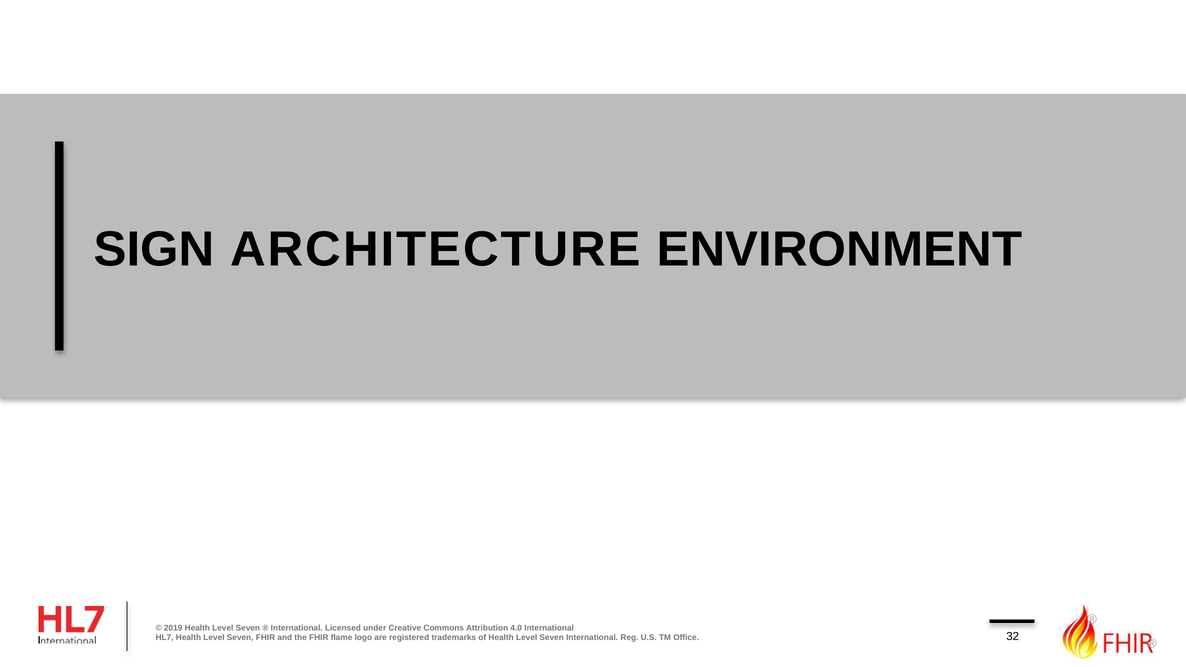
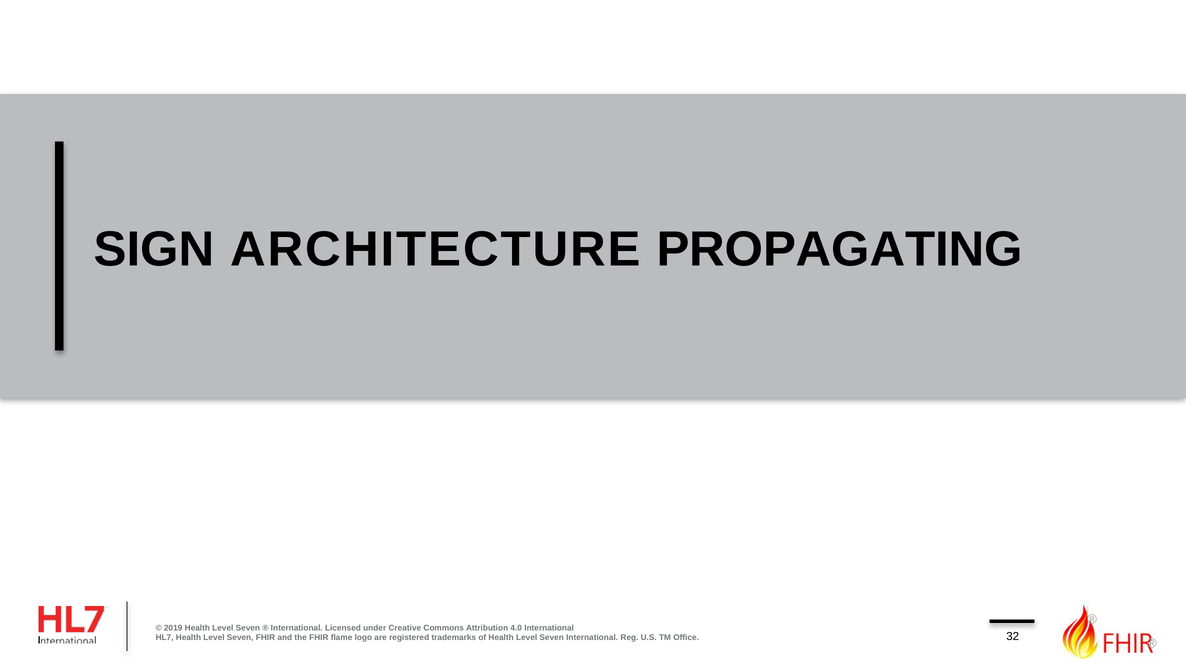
ENVIRONMENT: ENVIRONMENT -> PROPAGATING
